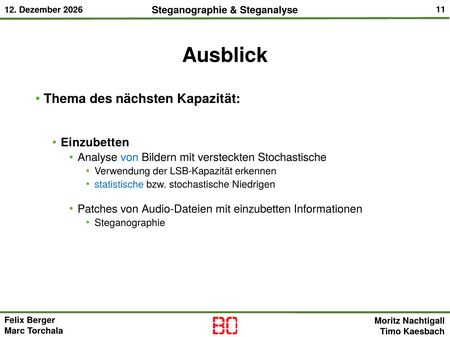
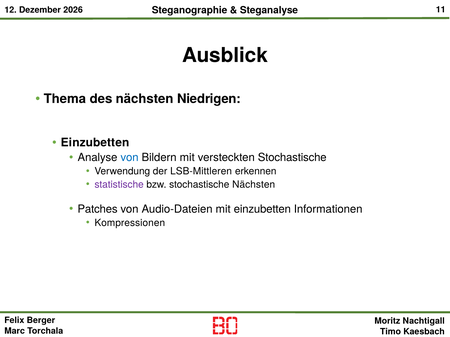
Kapazität: Kapazität -> Niedrigen
LSB-Kapazität: LSB-Kapazität -> LSB-Mittleren
statistische colour: blue -> purple
stochastische Niedrigen: Niedrigen -> Nächsten
Steganographie at (130, 223): Steganographie -> Kompressionen
